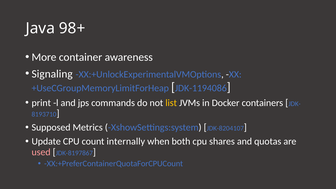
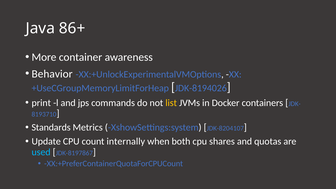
98+: 98+ -> 86+
Signaling: Signaling -> Behavior
JDK-1194086: JDK-1194086 -> JDK-8194026
Supposed: Supposed -> Standards
used colour: pink -> light blue
